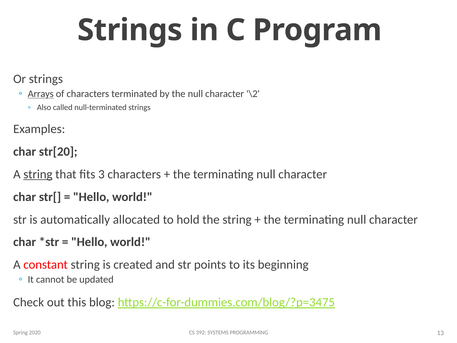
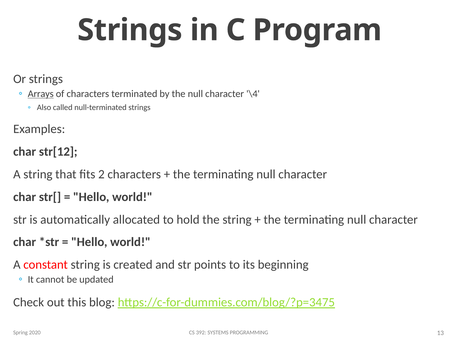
\2: \2 -> \4
str[20: str[20 -> str[12
string at (38, 174) underline: present -> none
3: 3 -> 2
